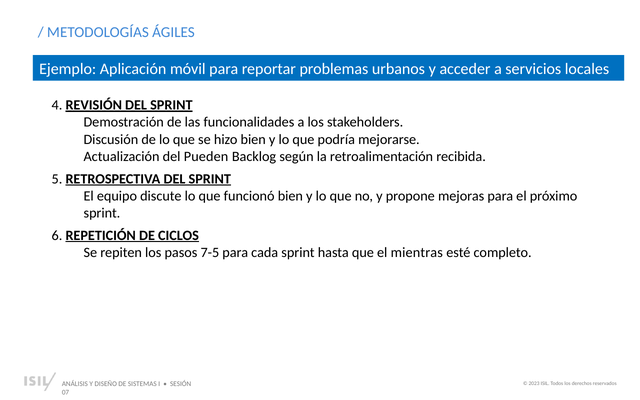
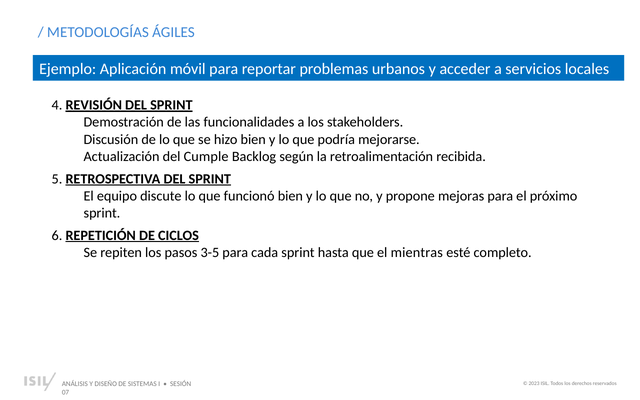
Pueden: Pueden -> Cumple
7-5: 7-5 -> 3-5
